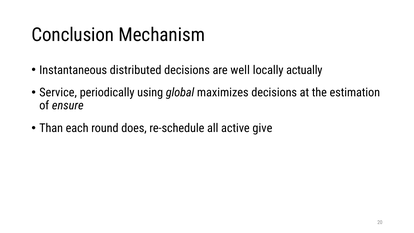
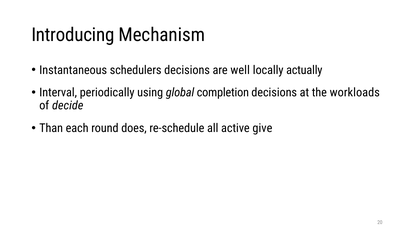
Conclusion: Conclusion -> Introducing
distributed: distributed -> schedulers
Service: Service -> Interval
maximizes: maximizes -> completion
estimation: estimation -> workloads
ensure: ensure -> decide
